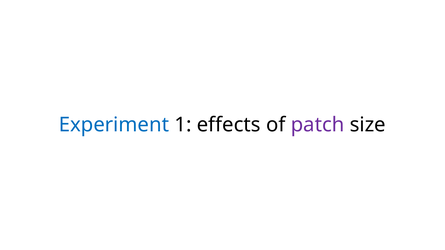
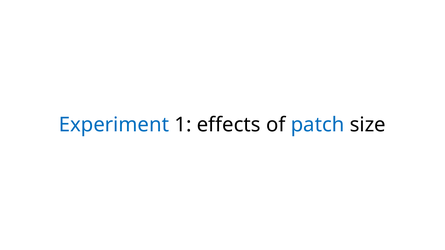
patch colour: purple -> blue
